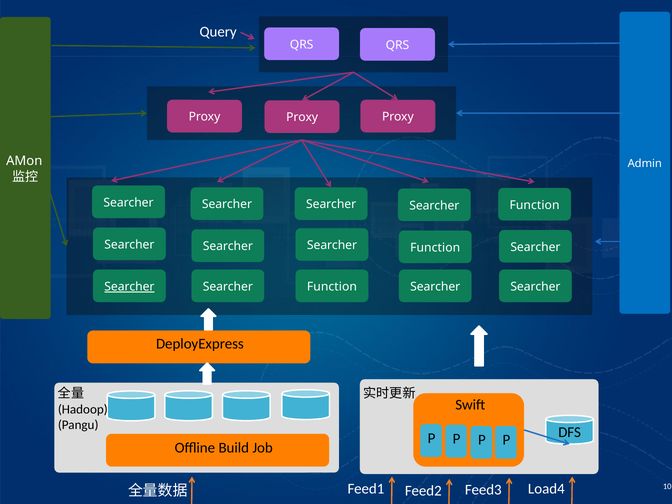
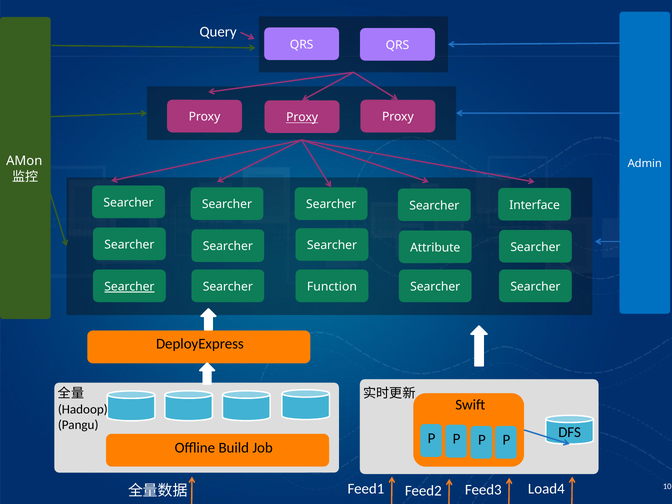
Proxy at (302, 117) underline: none -> present
Function at (535, 205): Function -> Interface
Function at (435, 248): Function -> Attribute
